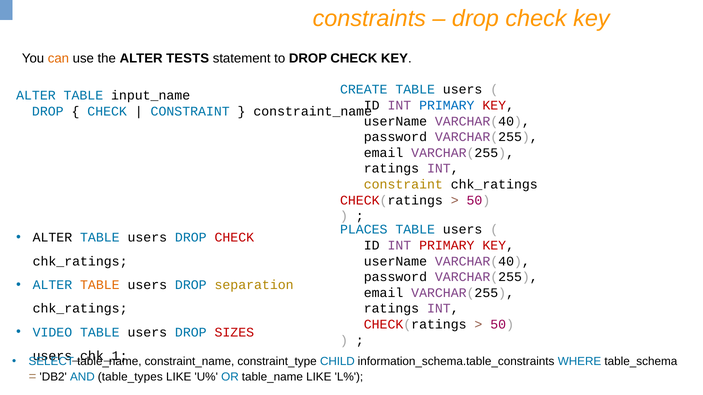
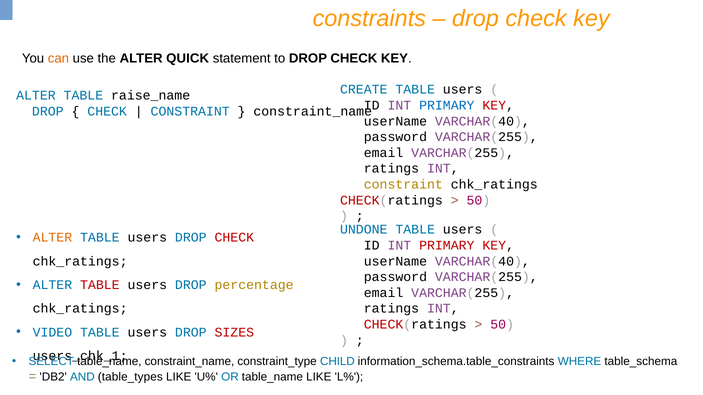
TESTS: TESTS -> QUICK
input_name: input_name -> raise_name
PLACES: PLACES -> UNDONE
ALTER at (52, 238) colour: black -> orange
TABLE at (100, 285) colour: orange -> red
separation: separation -> percentage
